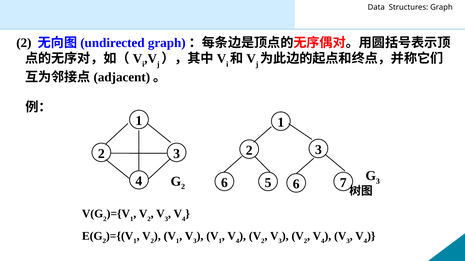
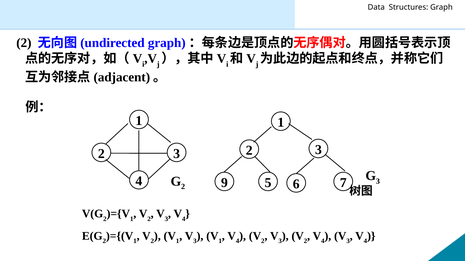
2 6: 6 -> 9
